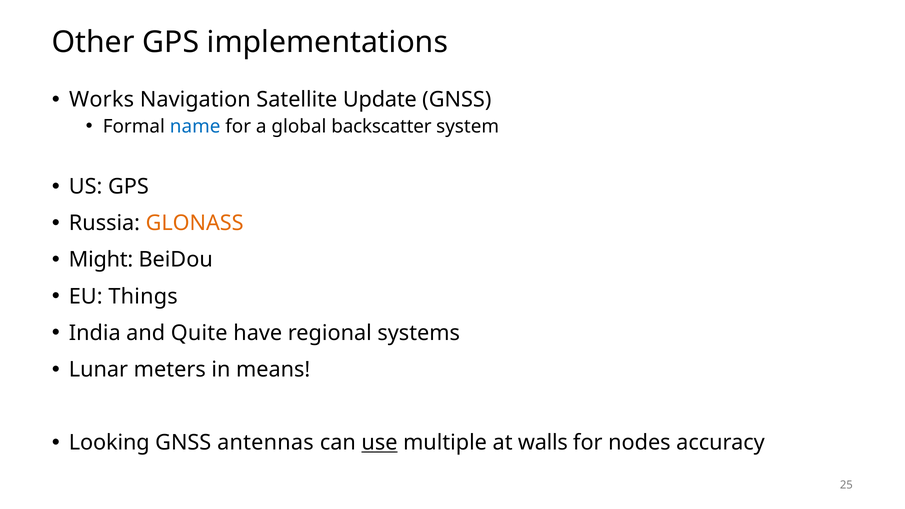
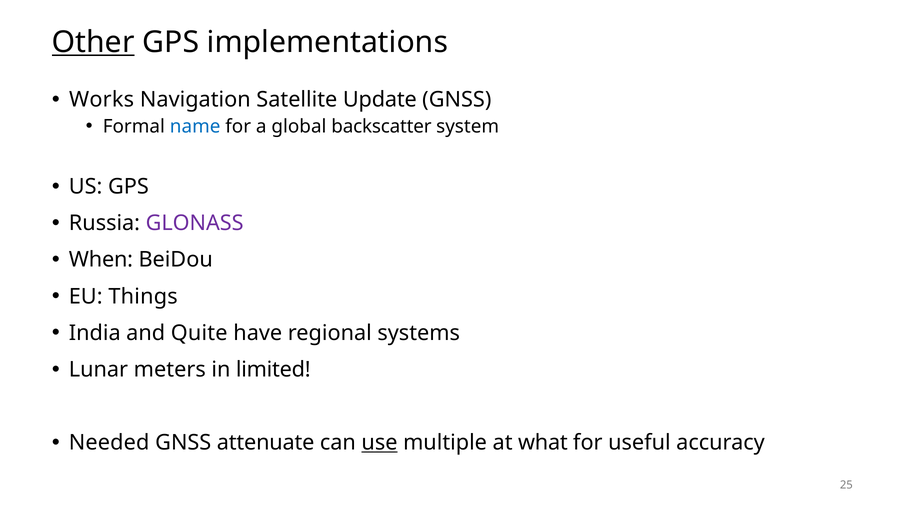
Other underline: none -> present
GLONASS colour: orange -> purple
Might: Might -> When
means: means -> limited
Looking: Looking -> Needed
antennas: antennas -> attenuate
walls: walls -> what
nodes: nodes -> useful
